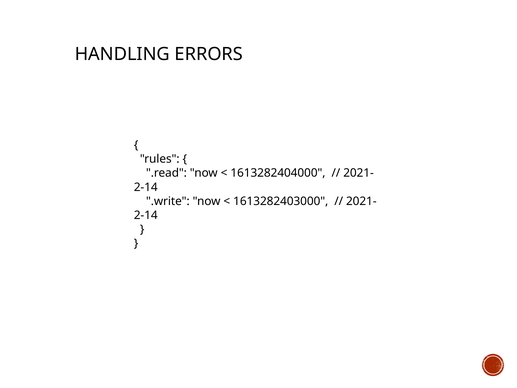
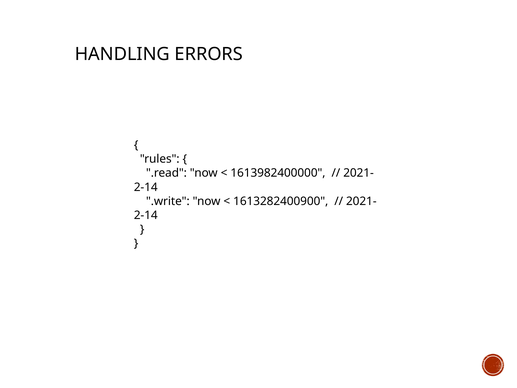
1613282404000: 1613282404000 -> 1613982400000
1613282403000: 1613282403000 -> 1613282400900
